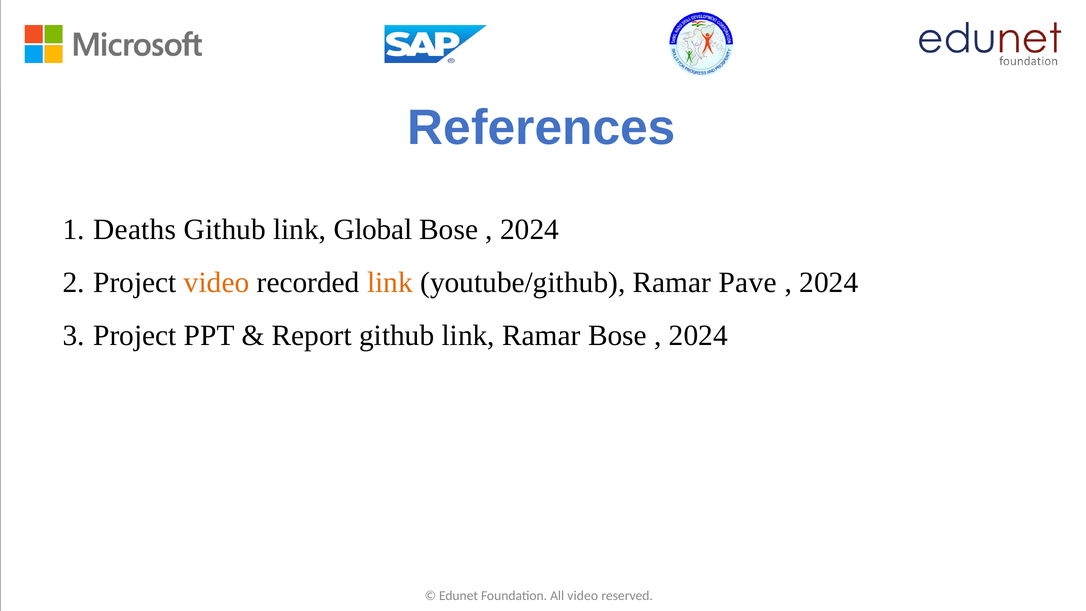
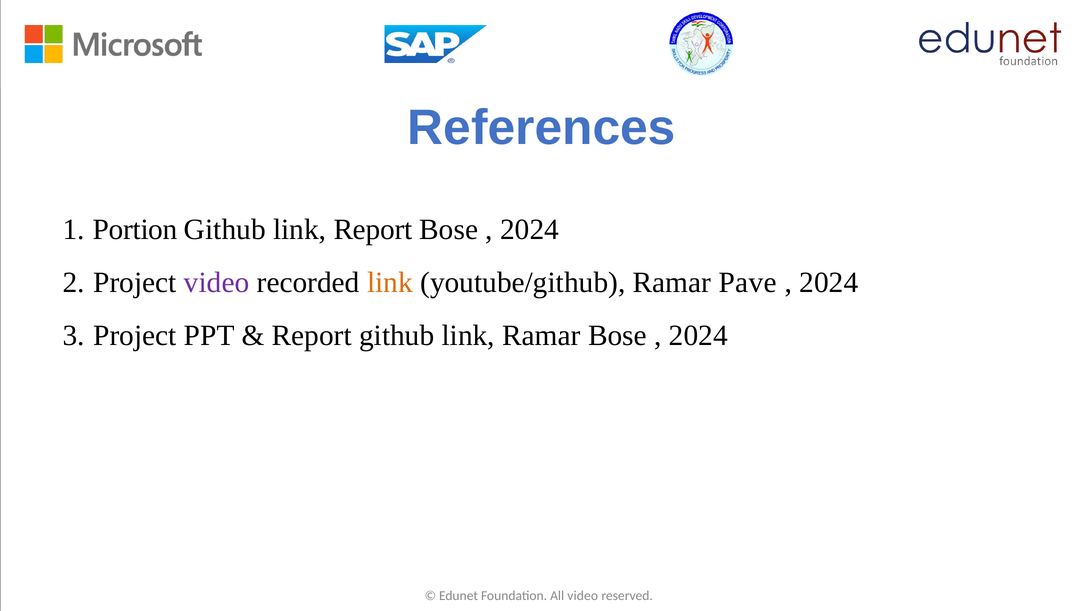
Deaths: Deaths -> Portion
link Global: Global -> Report
video at (217, 282) colour: orange -> purple
